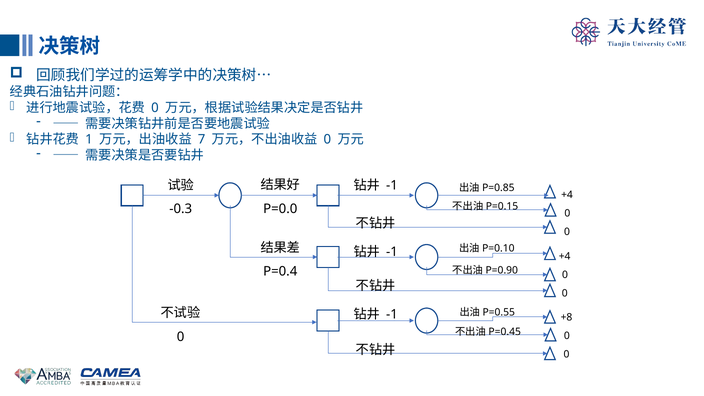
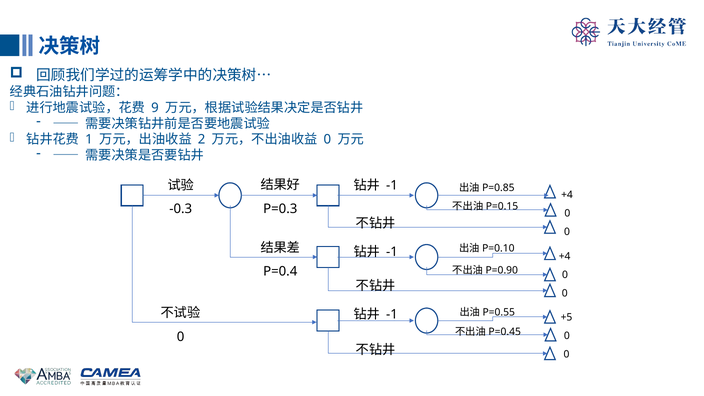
0 at (155, 108): 0 -> 9
7: 7 -> 2
P=0.0: P=0.0 -> P=0.3
+8: +8 -> +5
